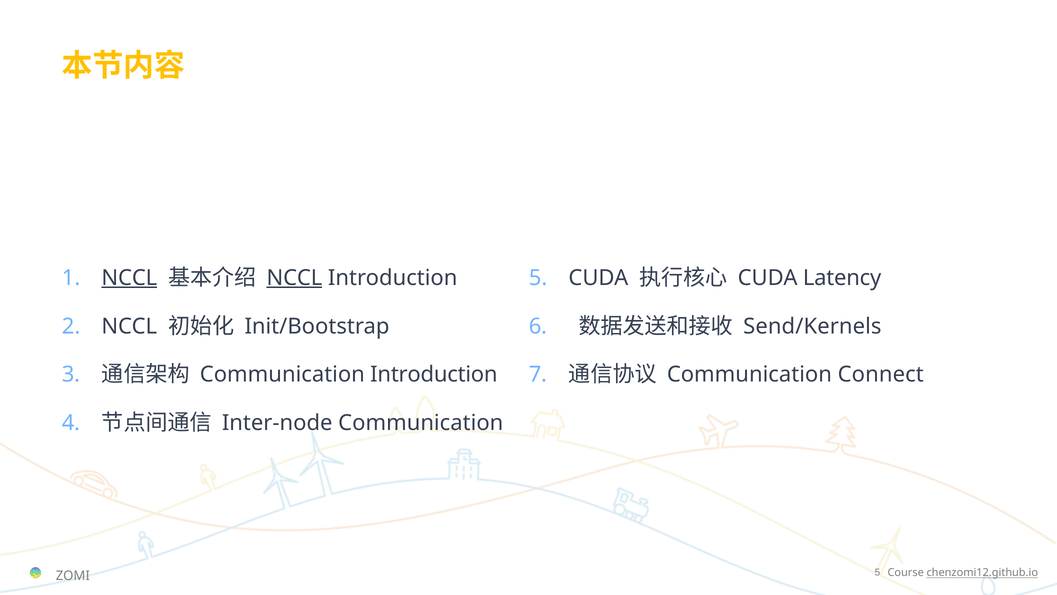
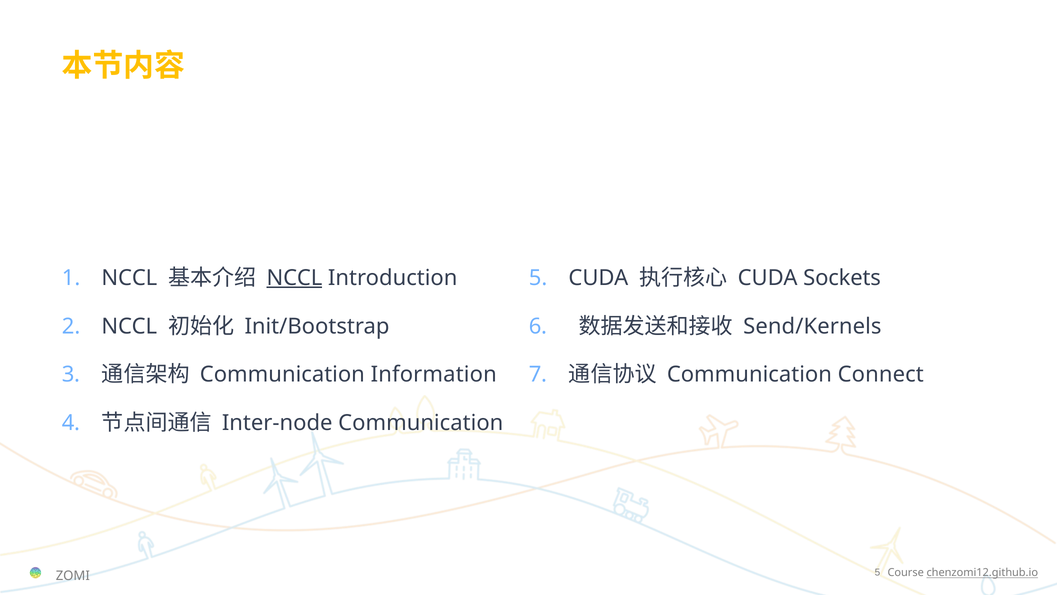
NCCL at (129, 277) underline: present -> none
Latency: Latency -> Sockets
Communication Introduction: Introduction -> Information
